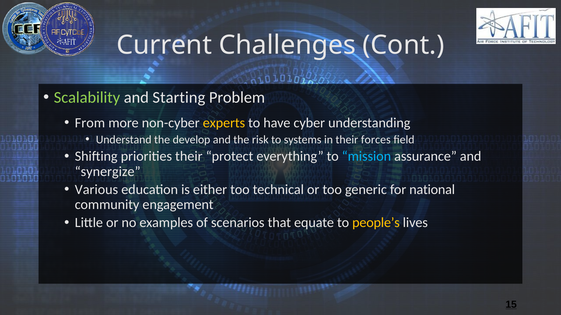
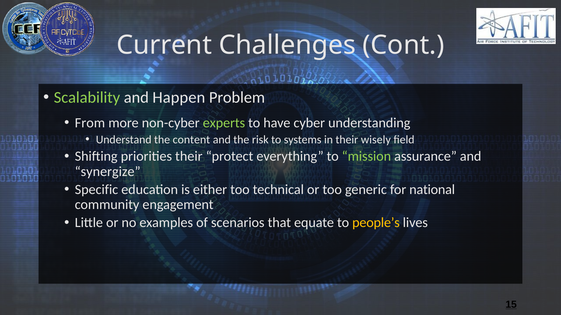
Starting: Starting -> Happen
experts colour: yellow -> light green
develop: develop -> content
forces: forces -> wisely
mission colour: light blue -> light green
Various: Various -> Specific
